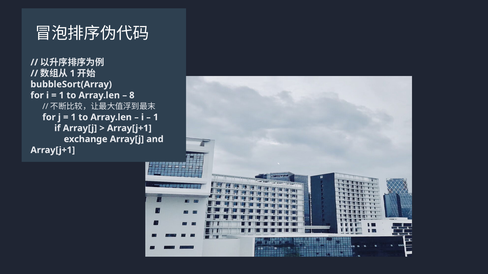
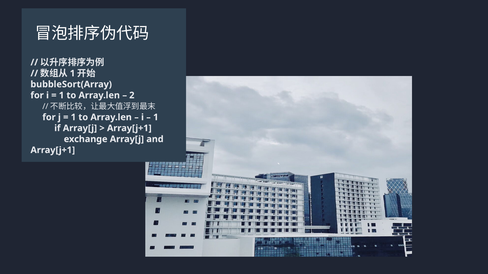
8: 8 -> 2
